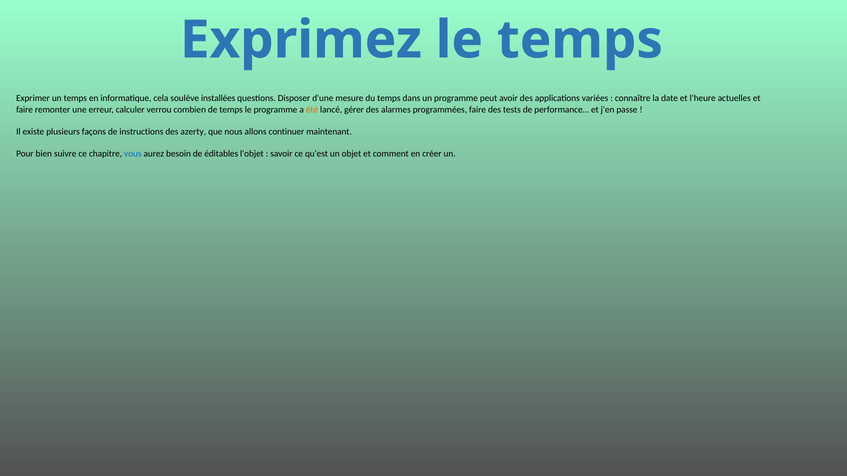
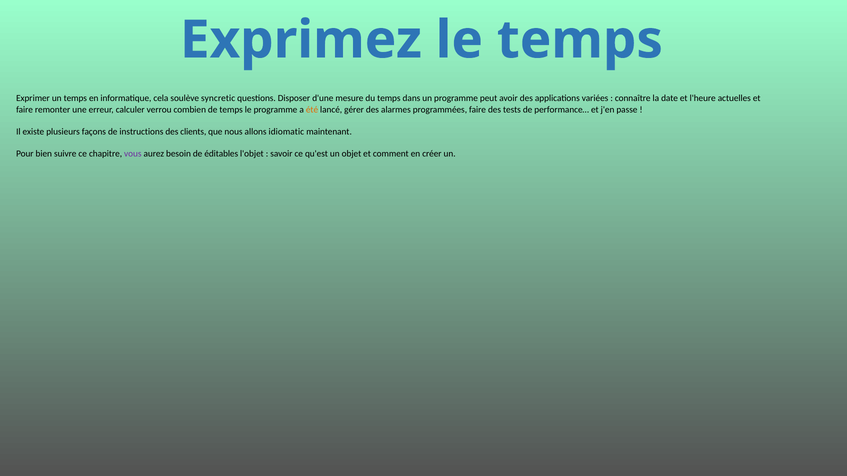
installées: installées -> syncretic
azerty: azerty -> clients
continuer: continuer -> idiomatic
vous colour: blue -> purple
